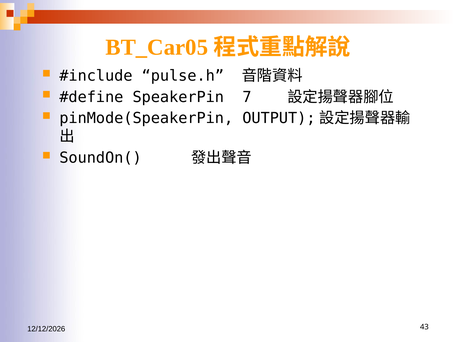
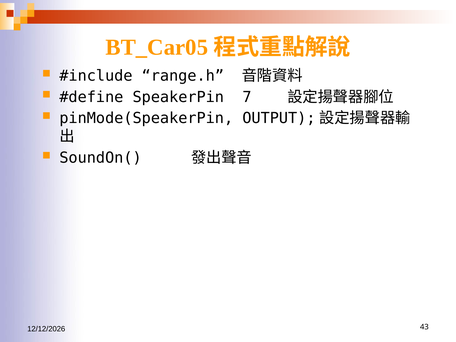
pulse.h: pulse.h -> range.h
